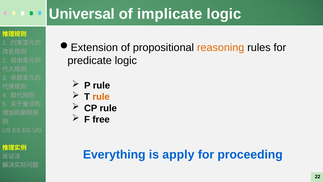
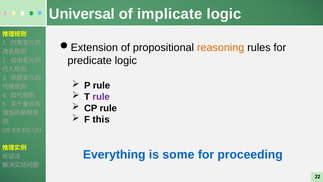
rule at (101, 97) colour: orange -> purple
free: free -> this
apply: apply -> some
